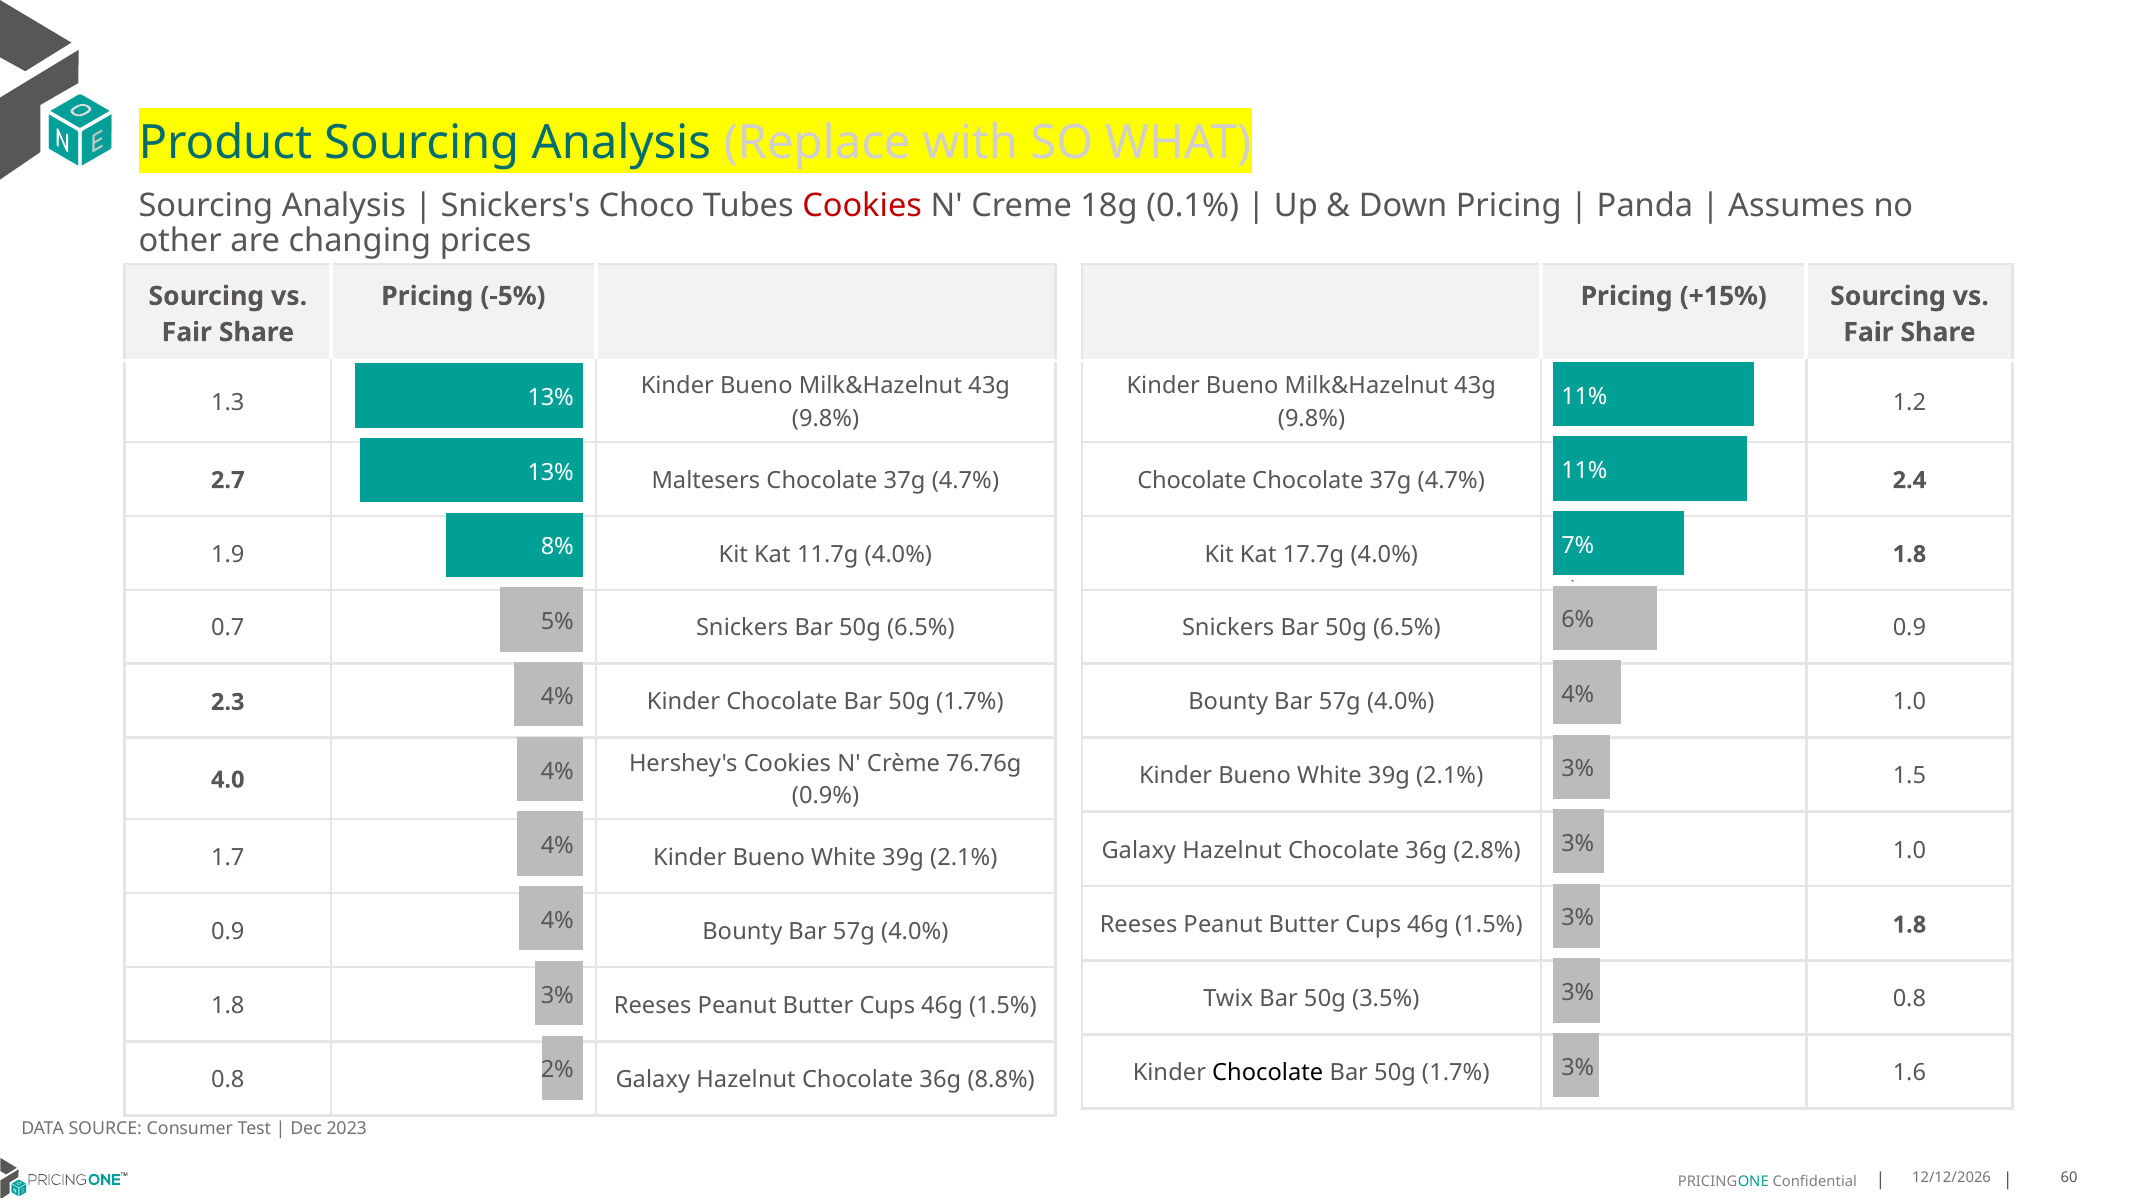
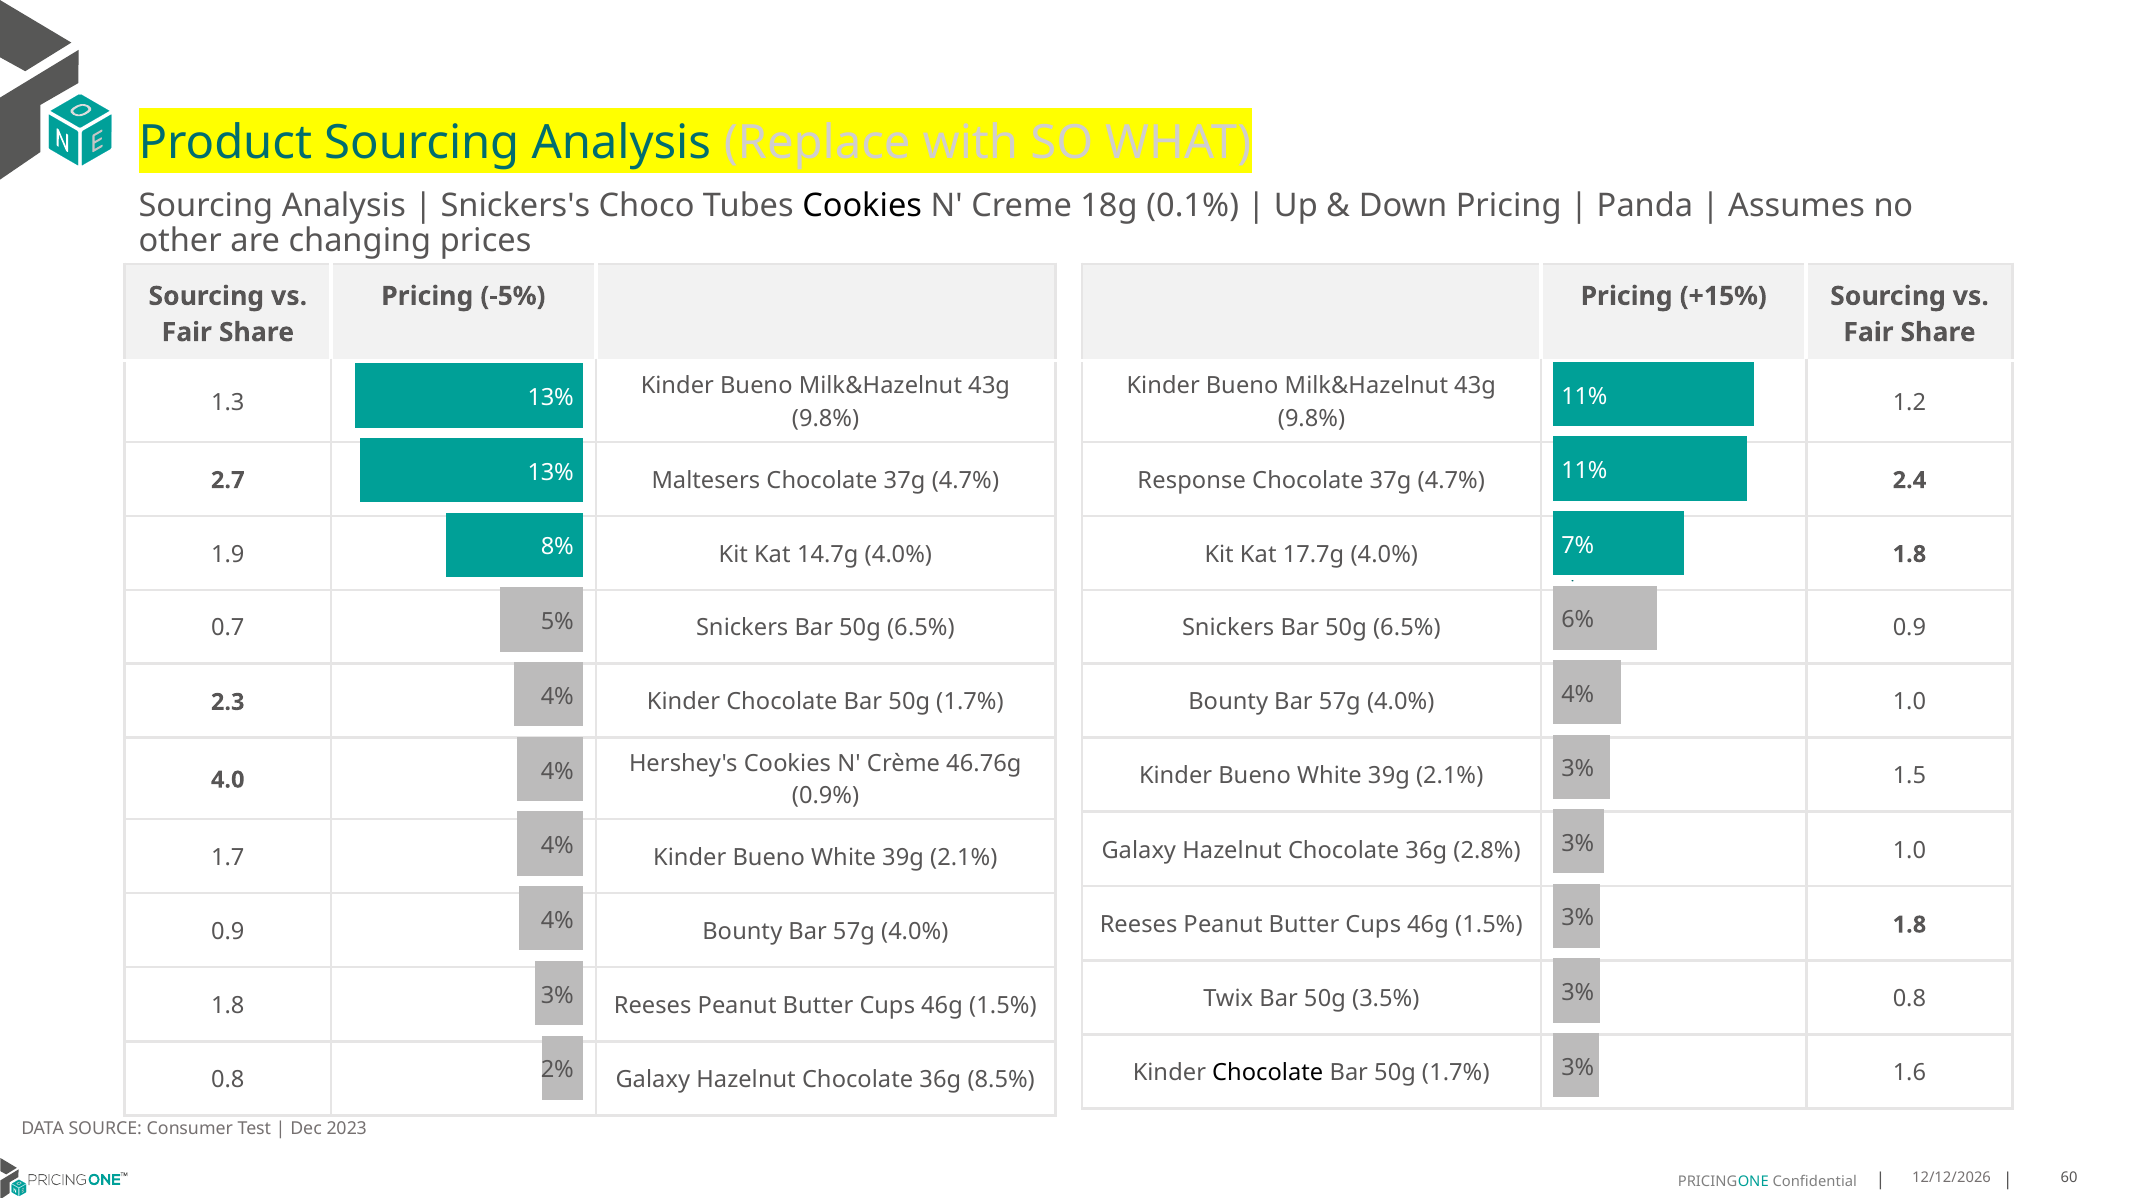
Cookies at (862, 206) colour: red -> black
Chocolate at (1192, 480): Chocolate -> Response
11.7g: 11.7g -> 14.7g
76.76g: 76.76g -> 46.76g
8.8%: 8.8% -> 8.5%
